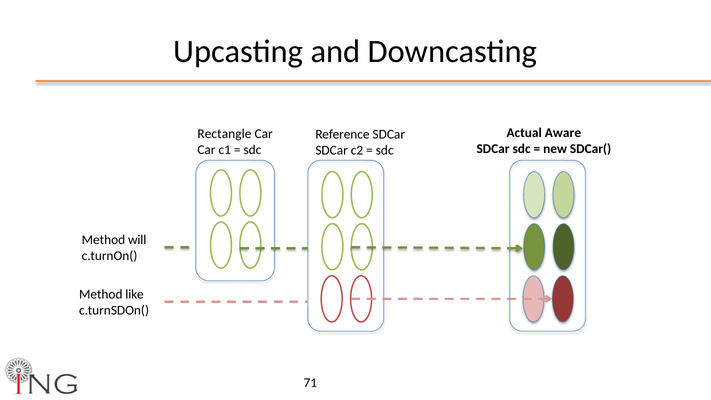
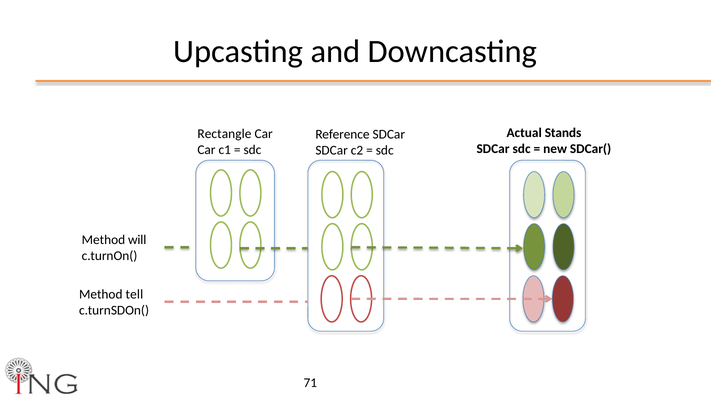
Aware: Aware -> Stands
like: like -> tell
